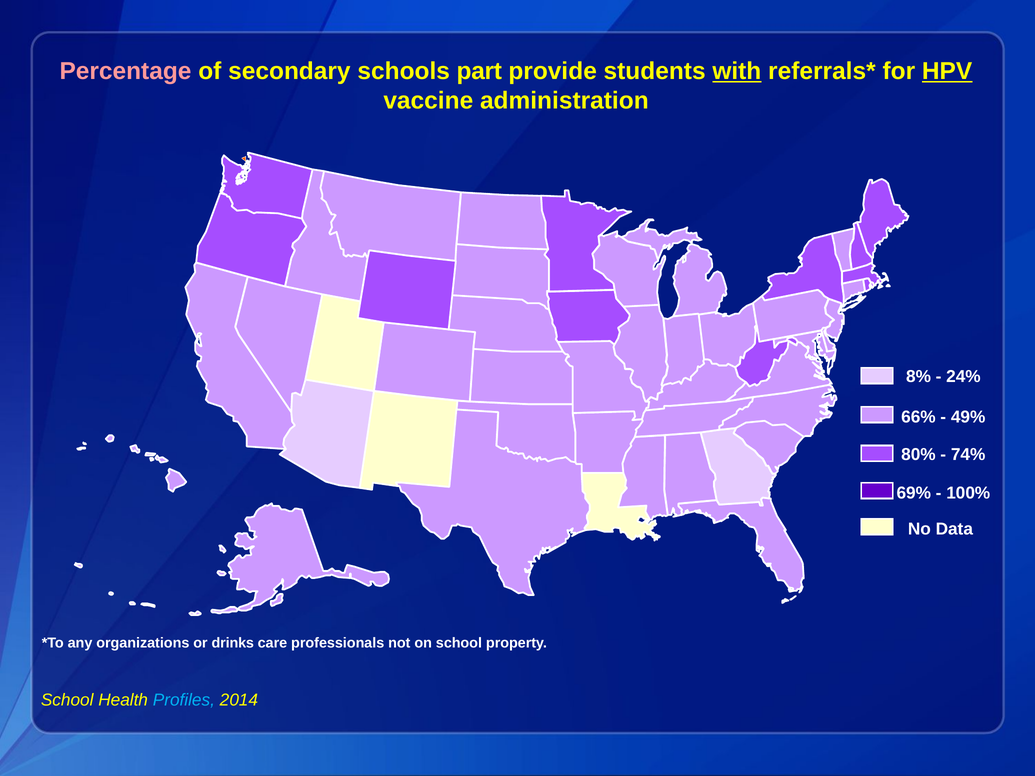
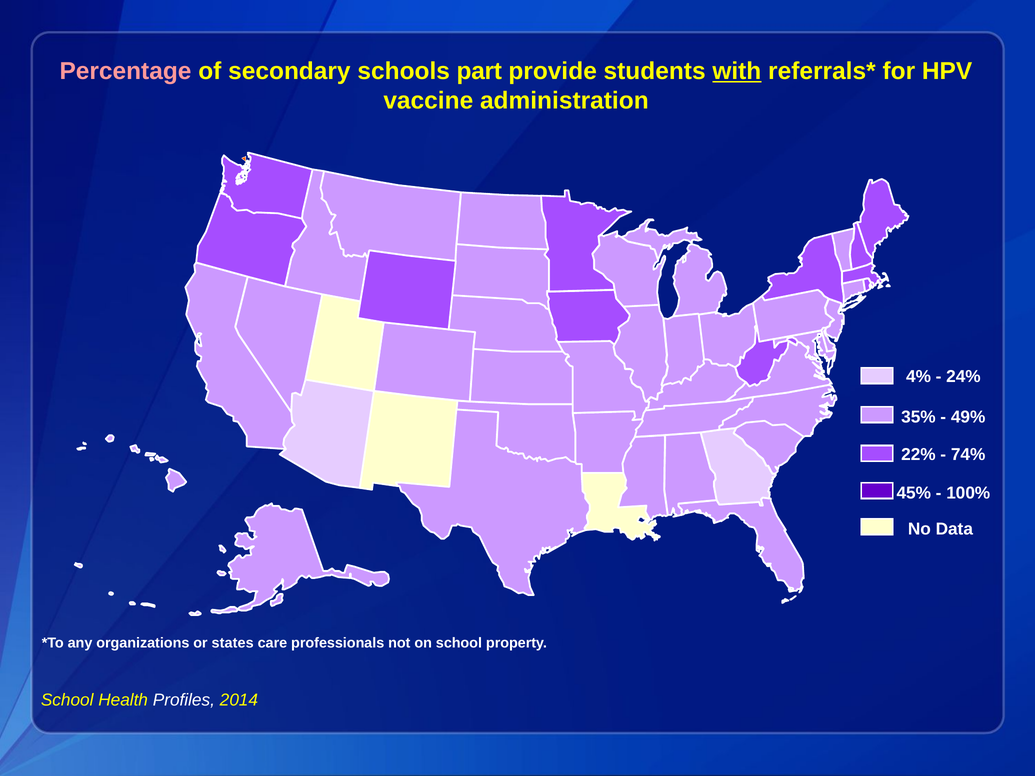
HPV underline: present -> none
8%: 8% -> 4%
66%: 66% -> 35%
80%: 80% -> 22%
69%: 69% -> 45%
drinks: drinks -> states
Profiles colour: light blue -> white
